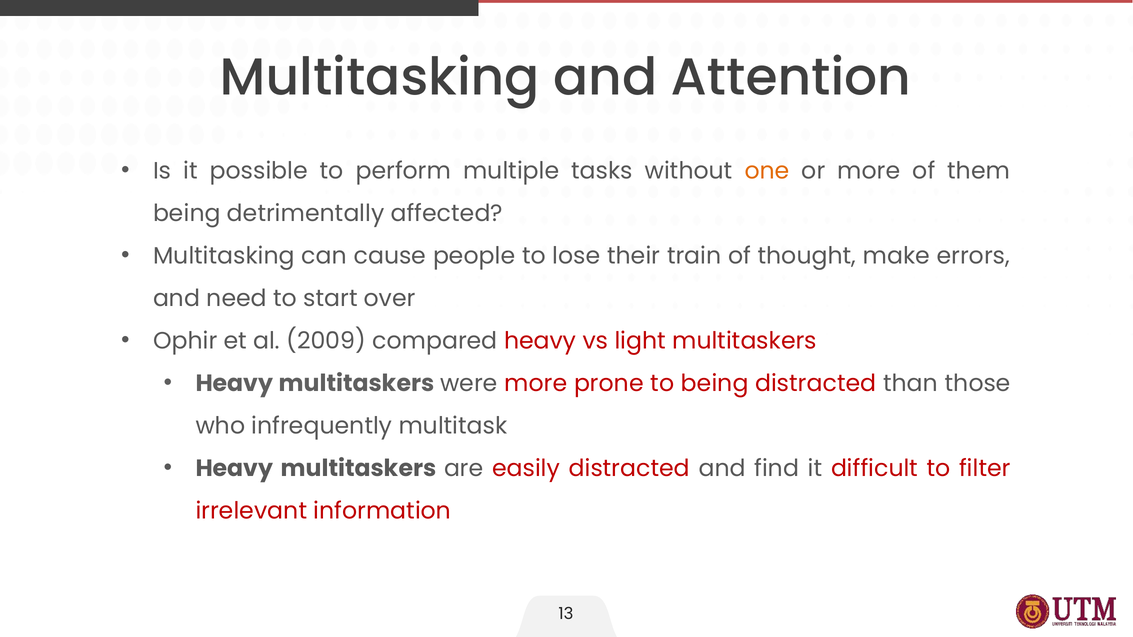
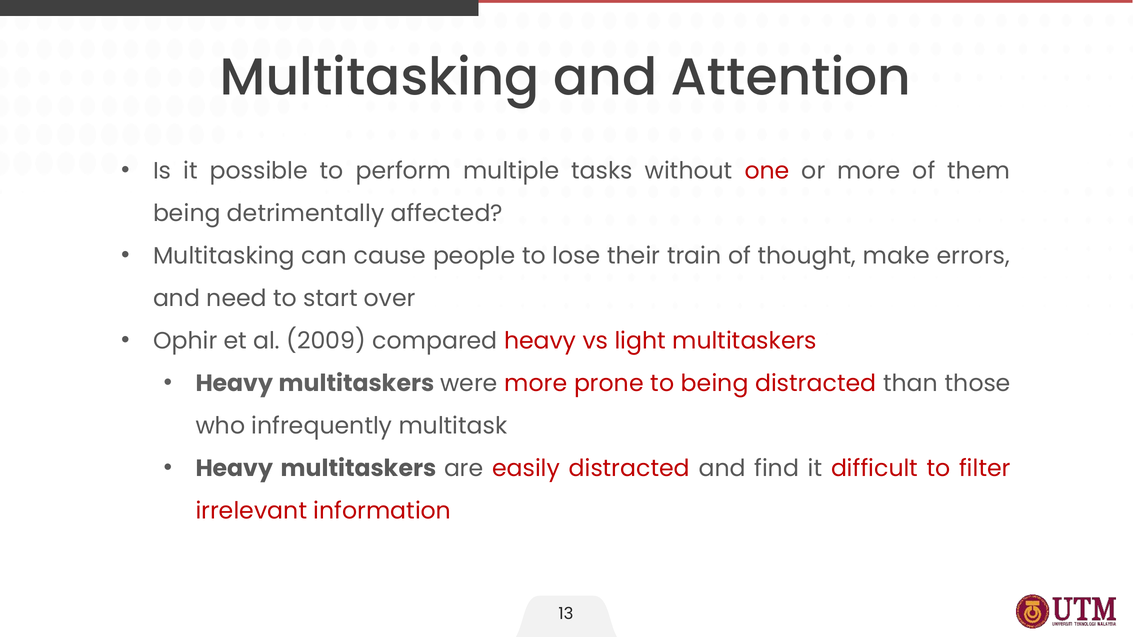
one colour: orange -> red
